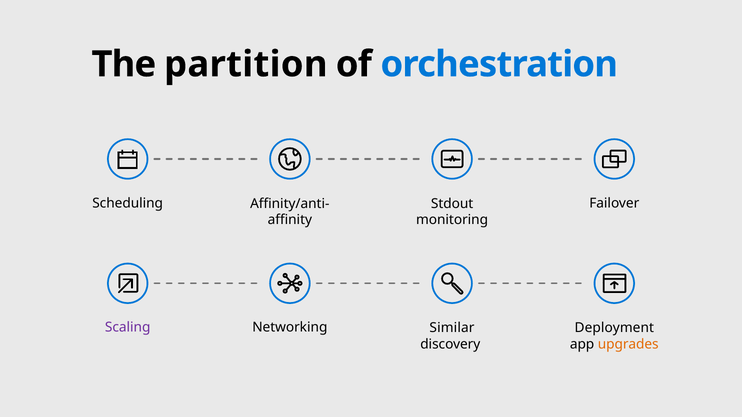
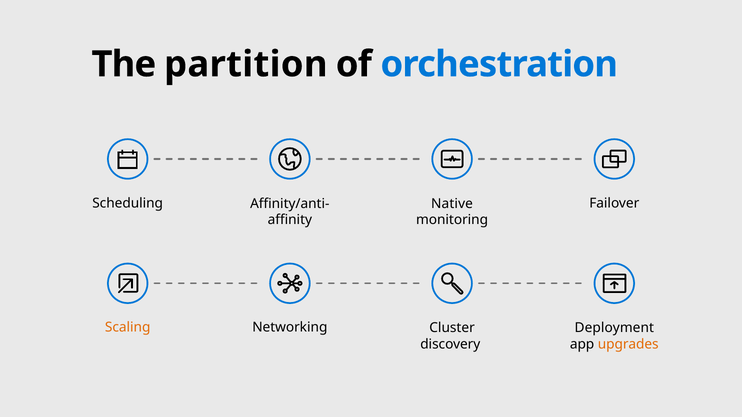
Stdout: Stdout -> Native
Scaling colour: purple -> orange
Similar: Similar -> Cluster
